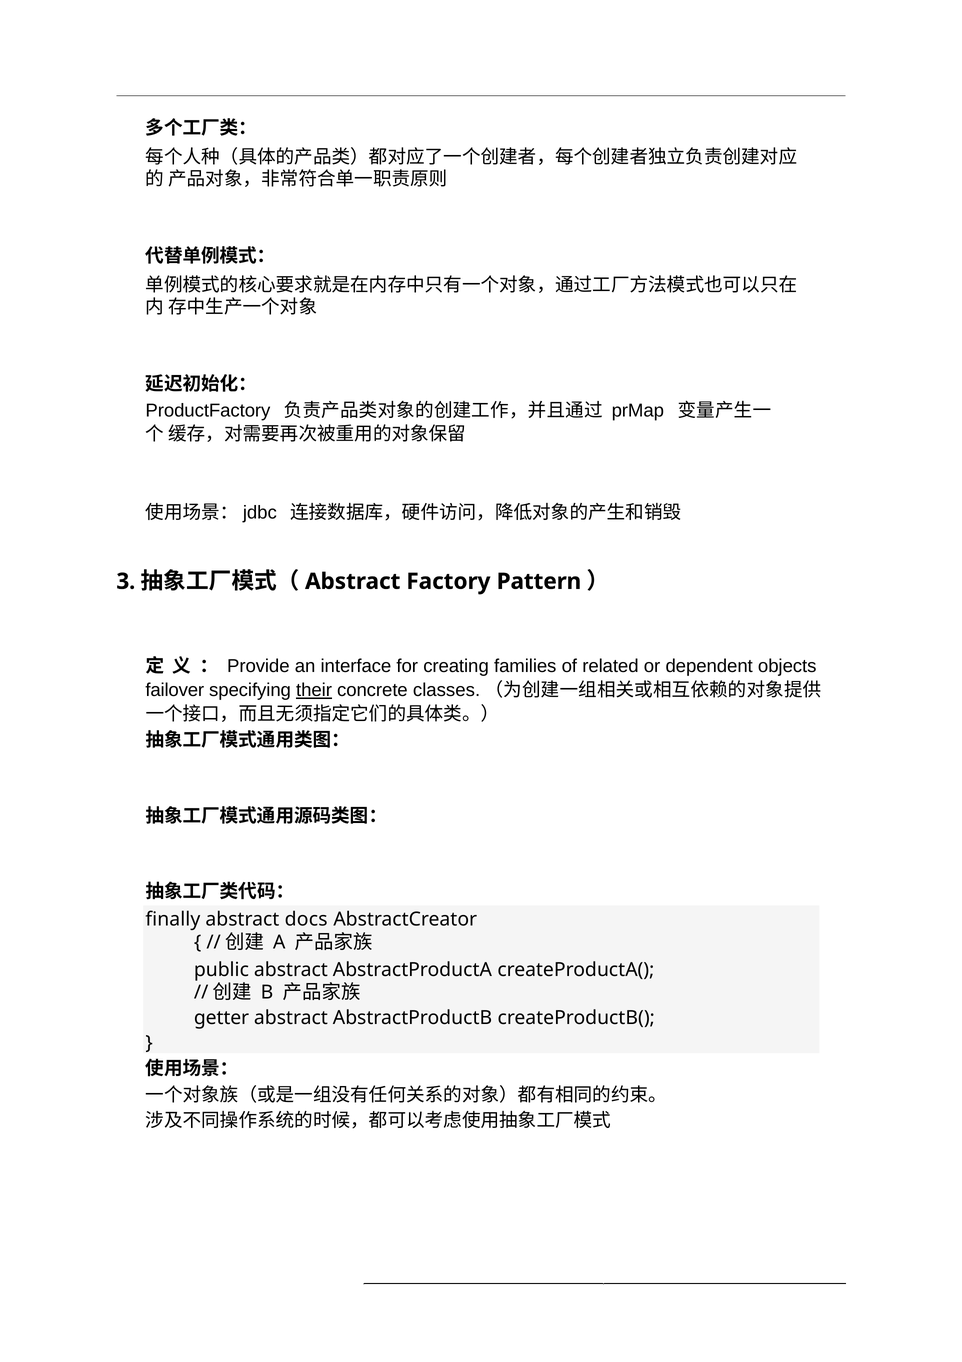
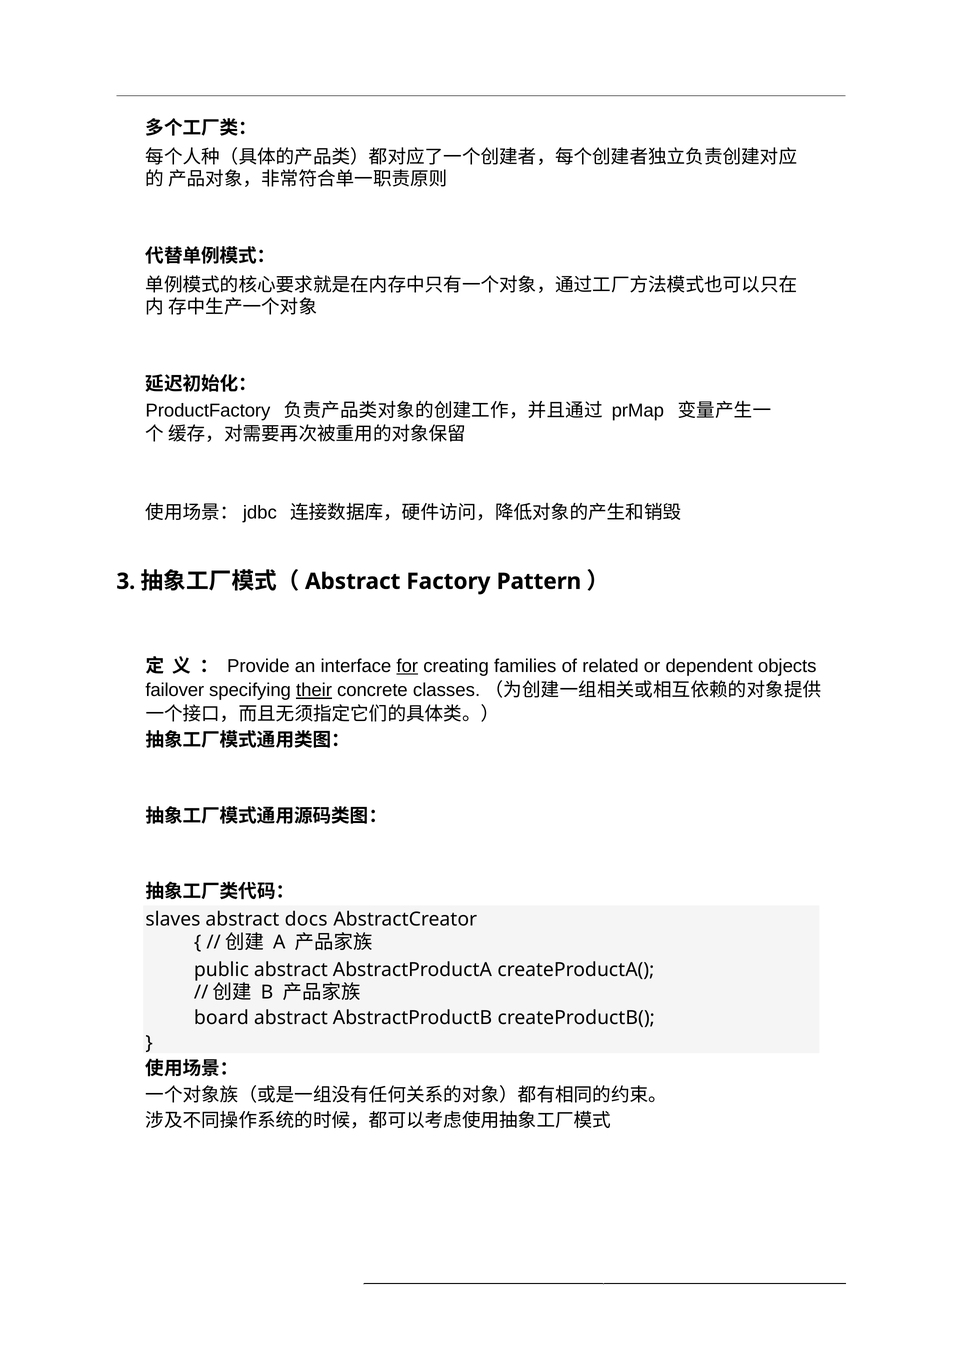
for underline: none -> present
finally: finally -> slaves
getter: getter -> board
